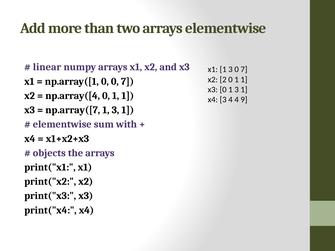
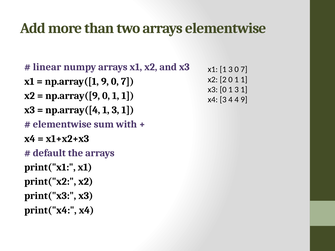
np.array([1 0: 0 -> 9
np.array([4: np.array([4 -> np.array([9
np.array([7: np.array([7 -> np.array([4
objects: objects -> default
